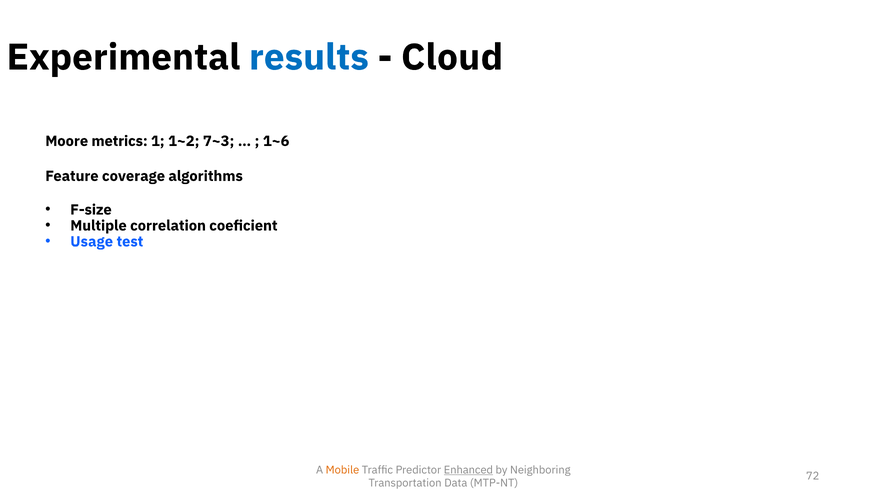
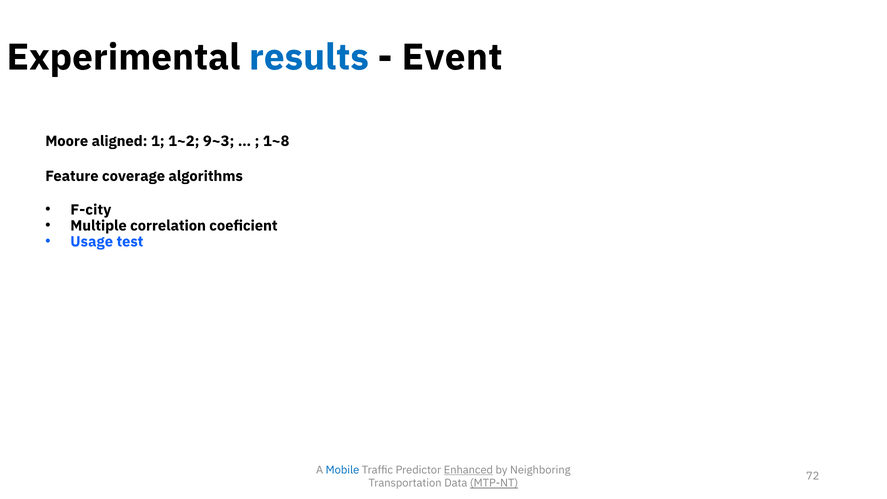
Cloud: Cloud -> Event
metrics: metrics -> aligned
7~3: 7~3 -> 9~3
1~6: 1~6 -> 1~8
F-size: F-size -> F-city
Mobile colour: orange -> blue
MTP-NT underline: none -> present
